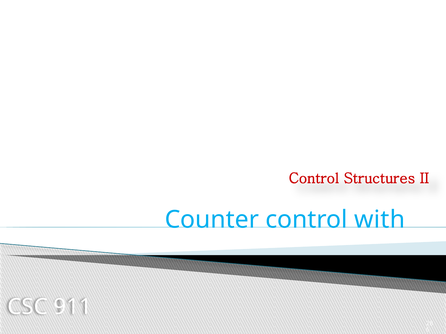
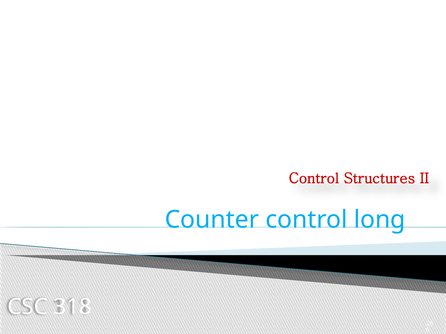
with: with -> long
911: 911 -> 318
